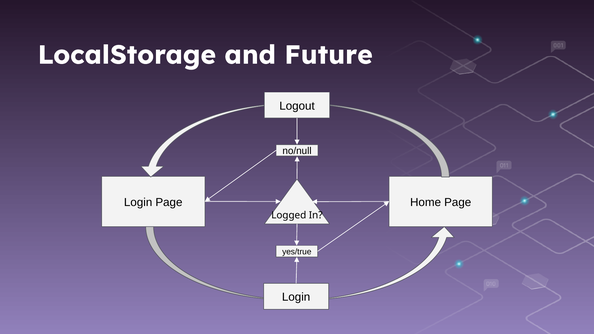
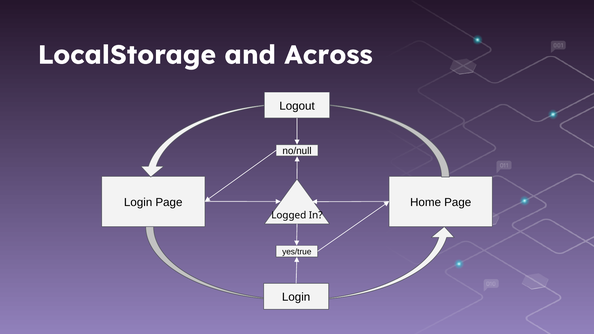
Future: Future -> Across
